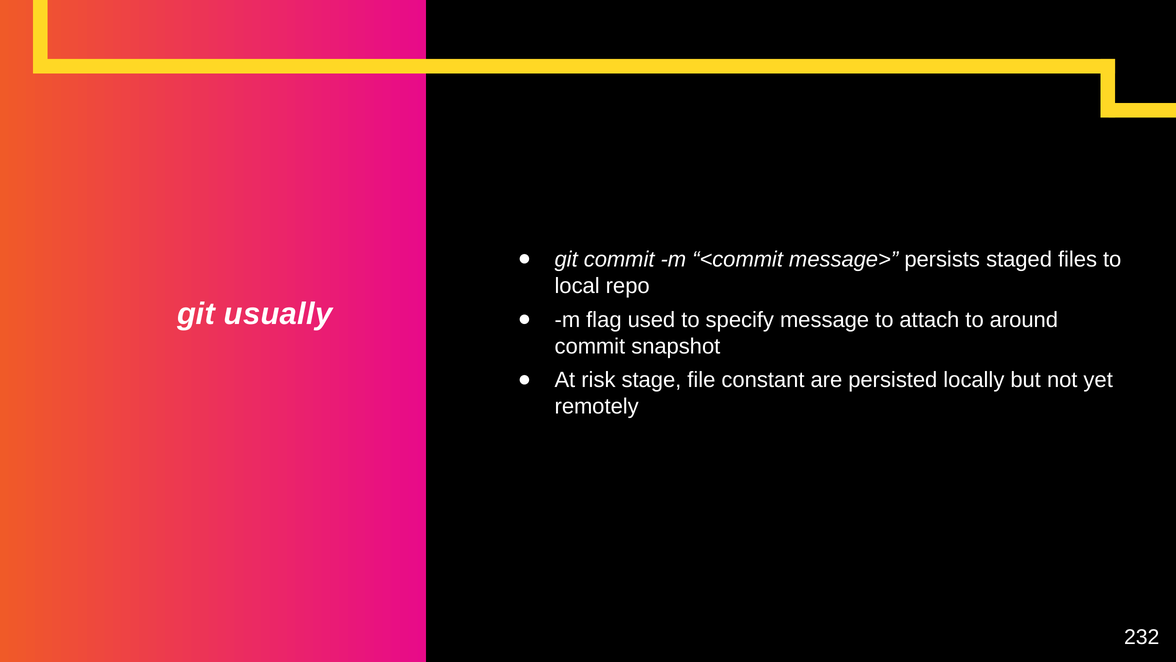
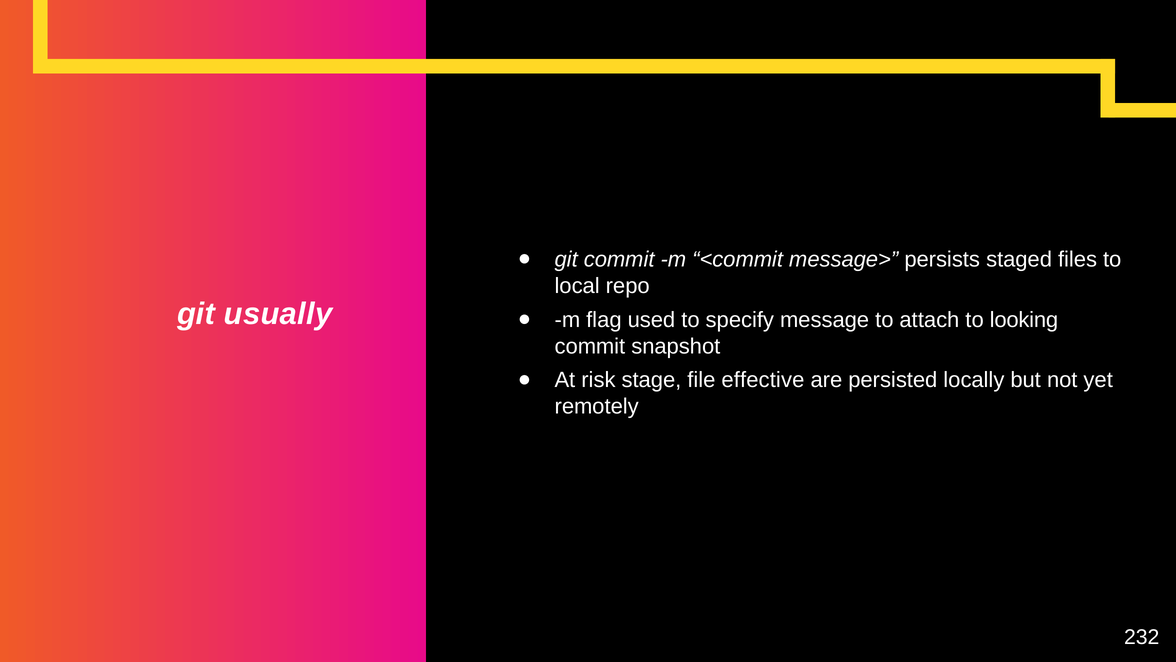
around: around -> looking
constant: constant -> effective
